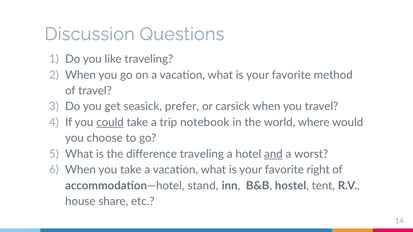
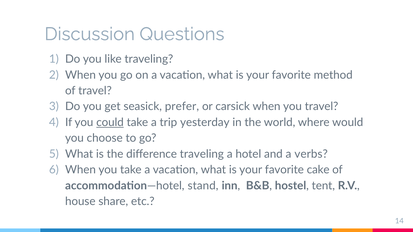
notebook: notebook -> yesterday
and underline: present -> none
worst: worst -> verbs
right: right -> cake
